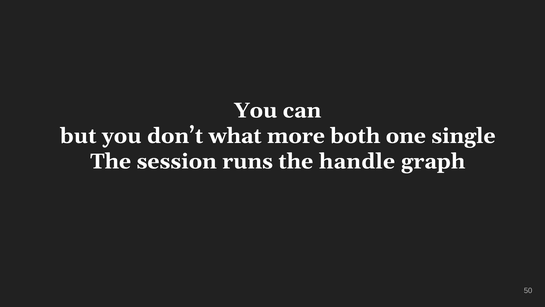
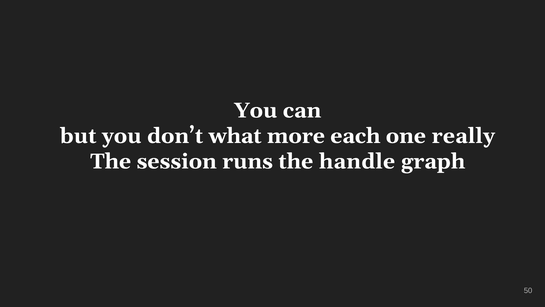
both: both -> each
single: single -> really
